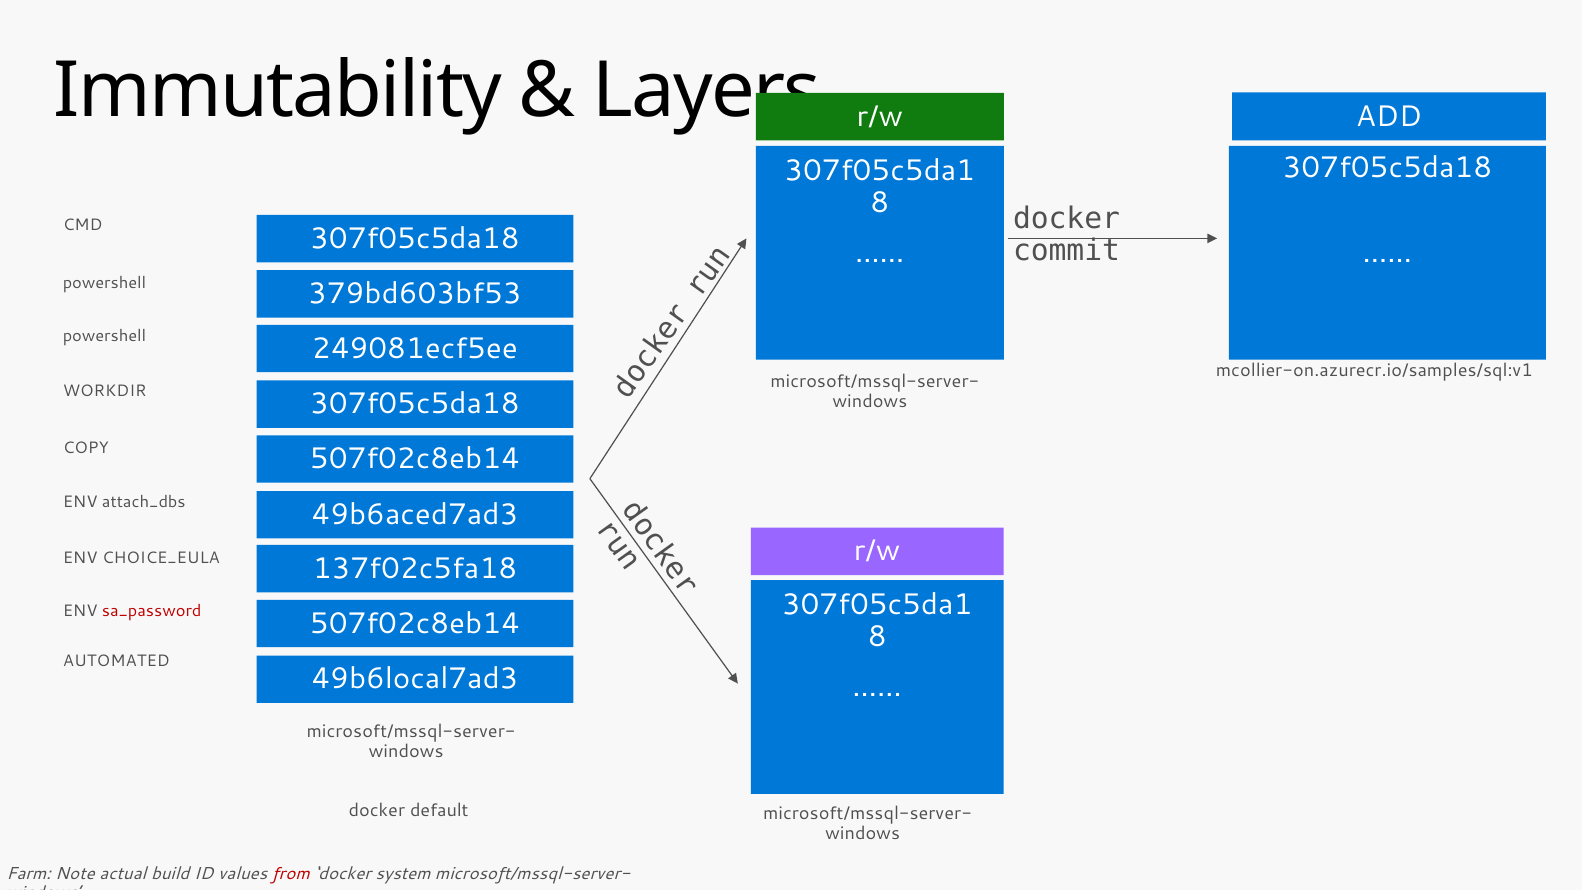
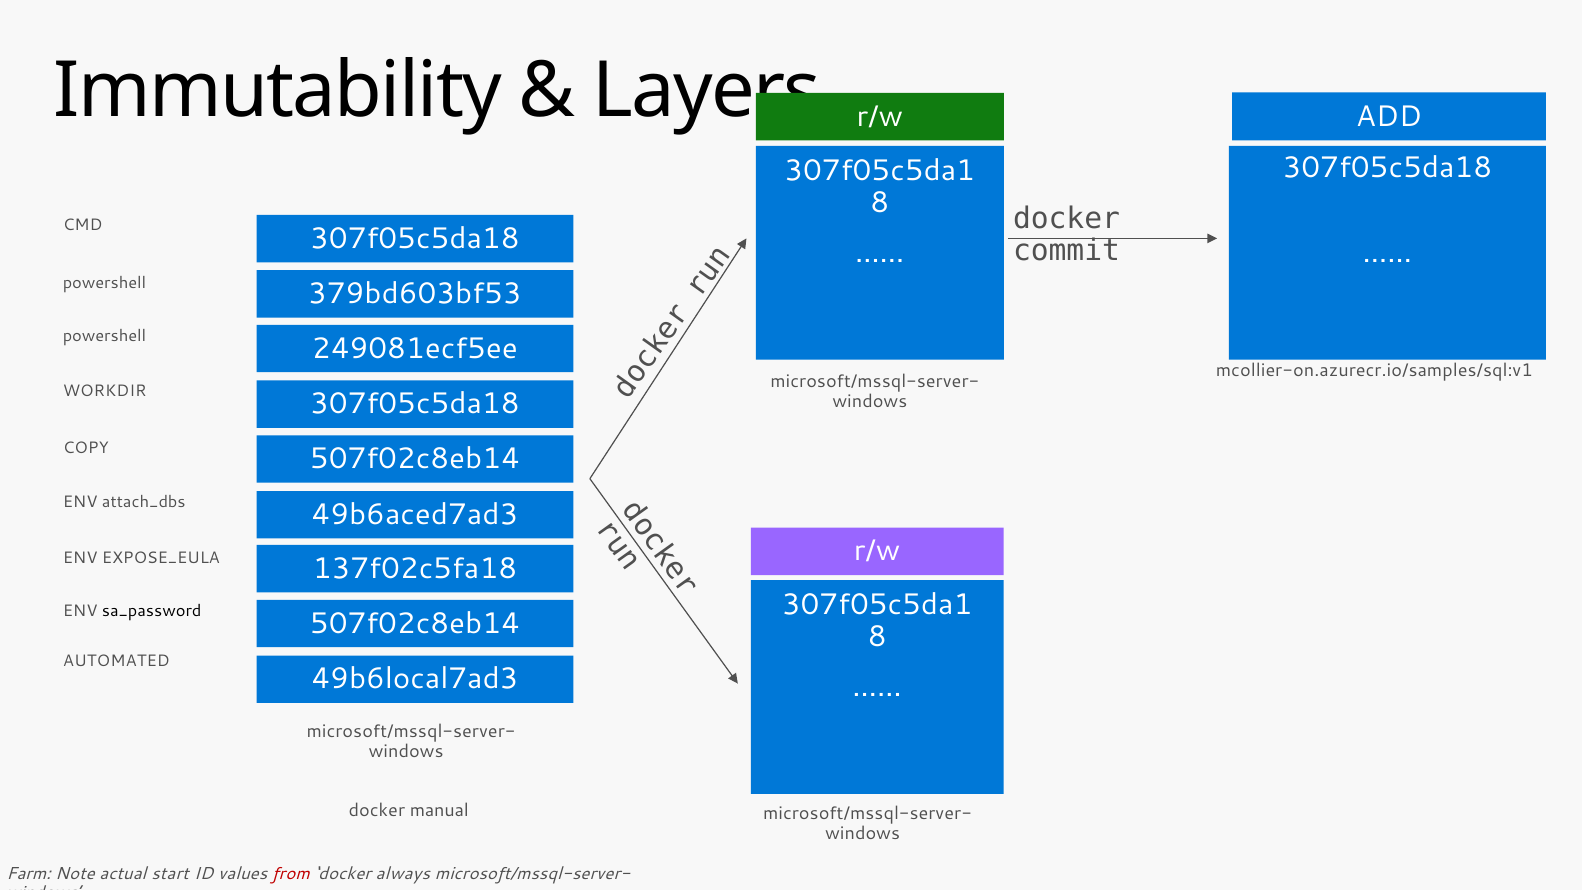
CHOICE_EULA: CHOICE_EULA -> EXPOSE_EULA
sa_password colour: red -> black
default: default -> manual
build: build -> start
system: system -> always
